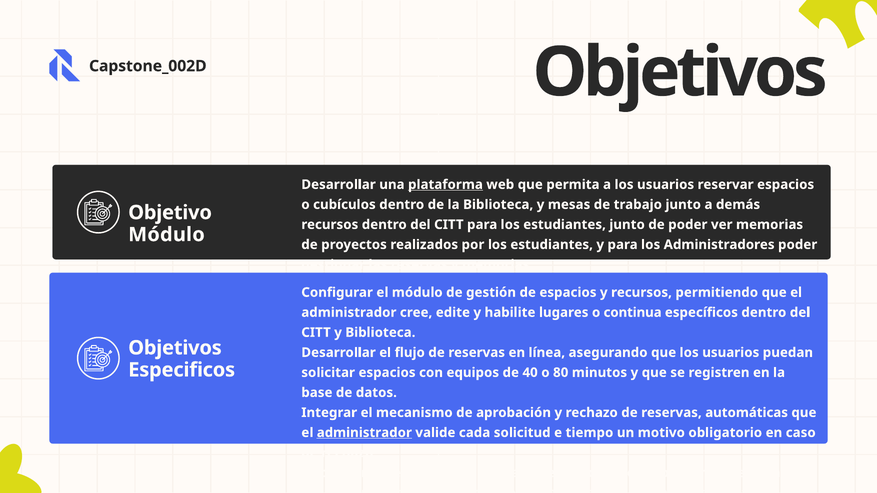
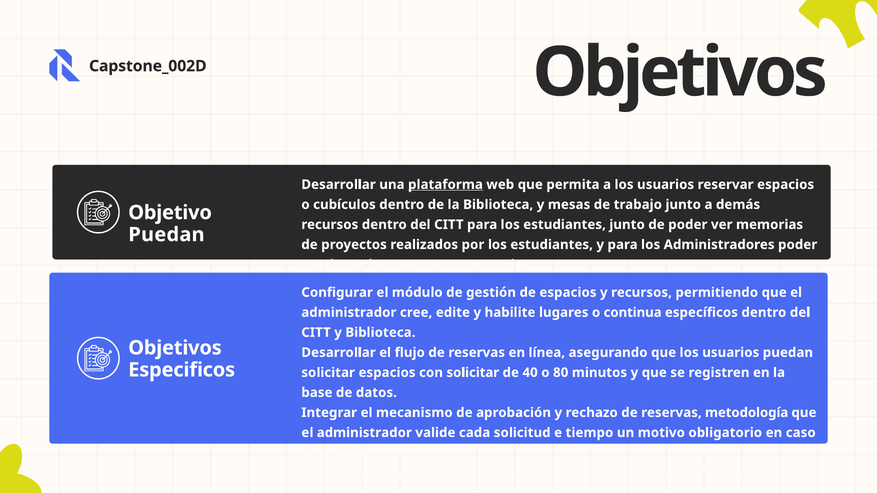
Módulo at (166, 235): Módulo -> Puedan
con equipos: equipos -> solicitar
reservas automáticas: automáticas -> metodología
administrador at (364, 433) underline: present -> none
